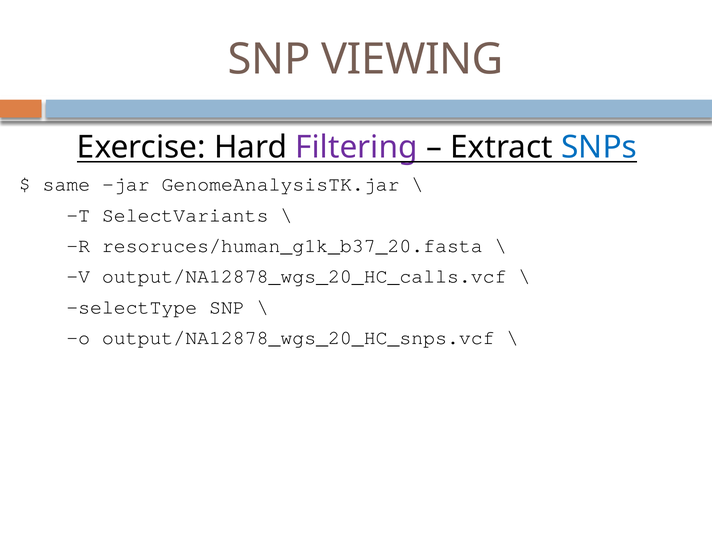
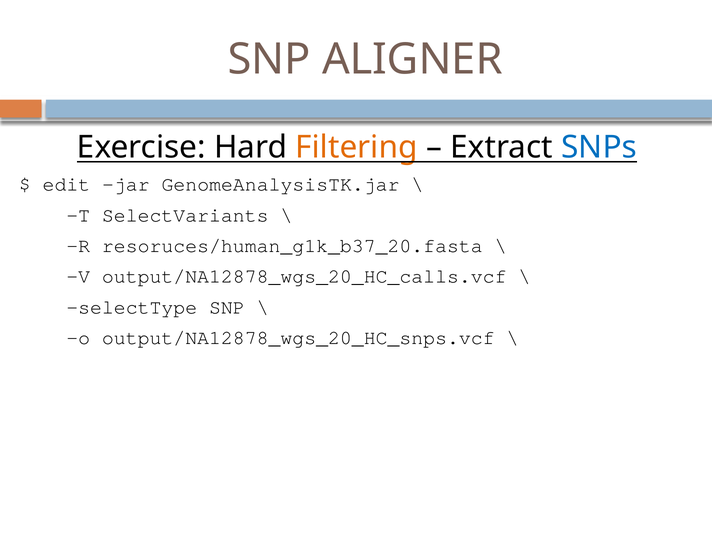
VIEWING: VIEWING -> ALIGNER
Filtering colour: purple -> orange
same: same -> edit
